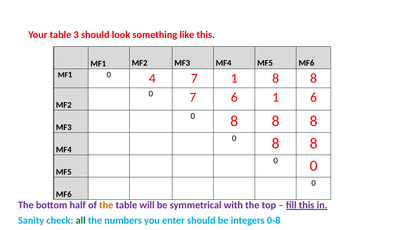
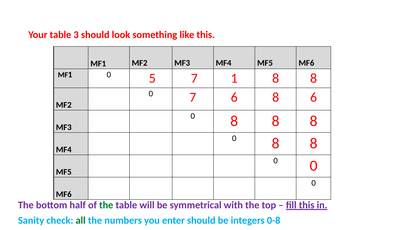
4: 4 -> 5
6 1: 1 -> 8
the at (106, 205) colour: orange -> green
